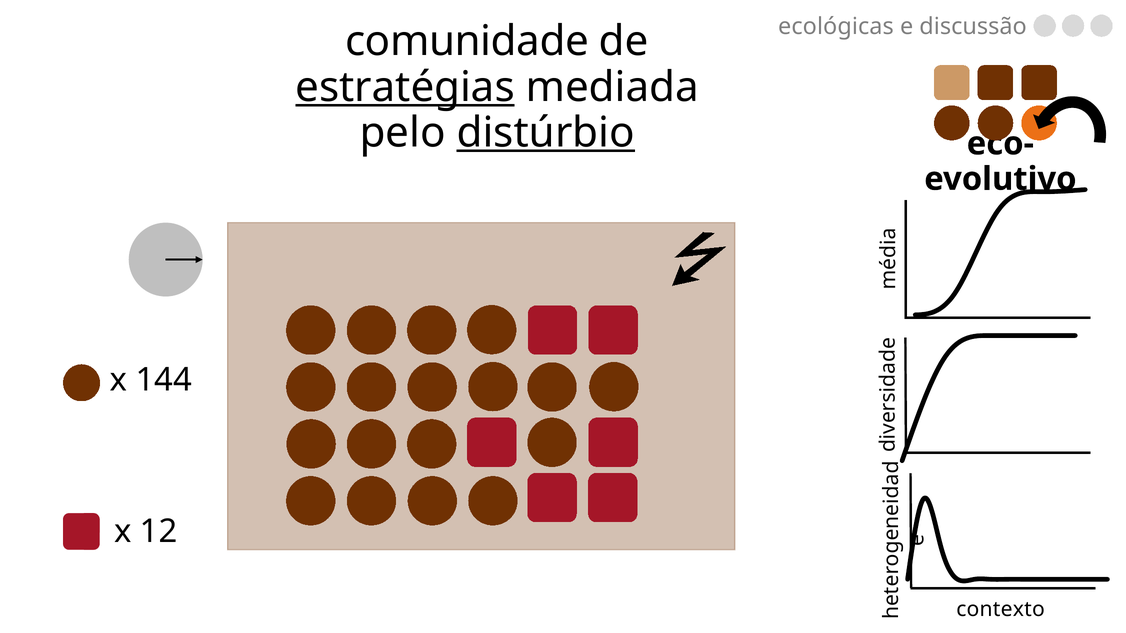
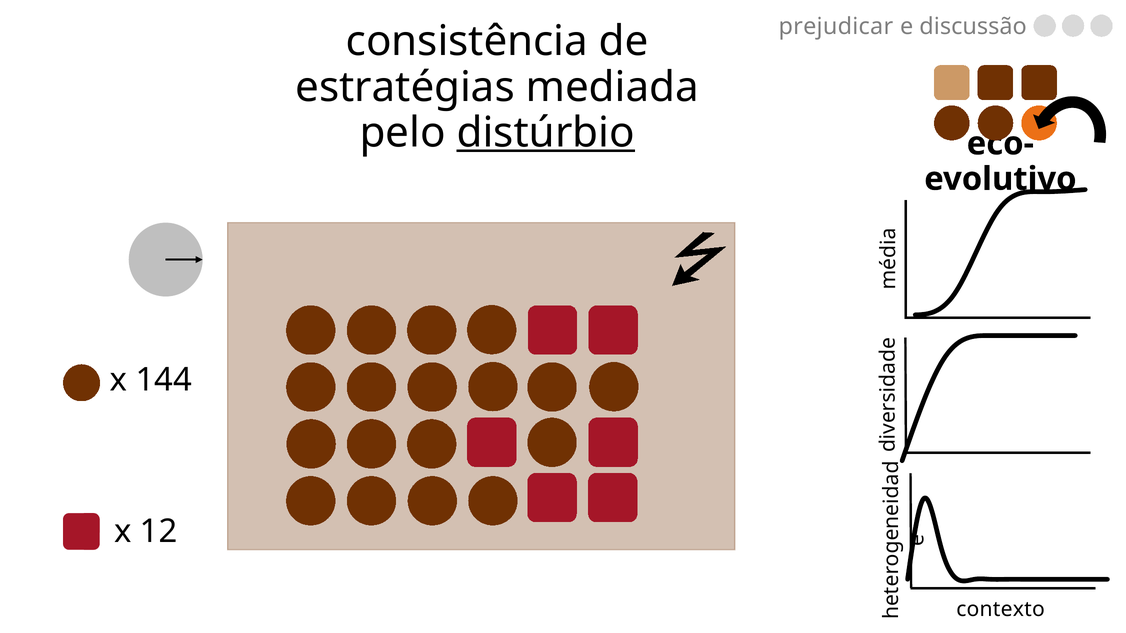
ecológicas: ecológicas -> prejudicar
comunidade: comunidade -> consistência
estratégias underline: present -> none
